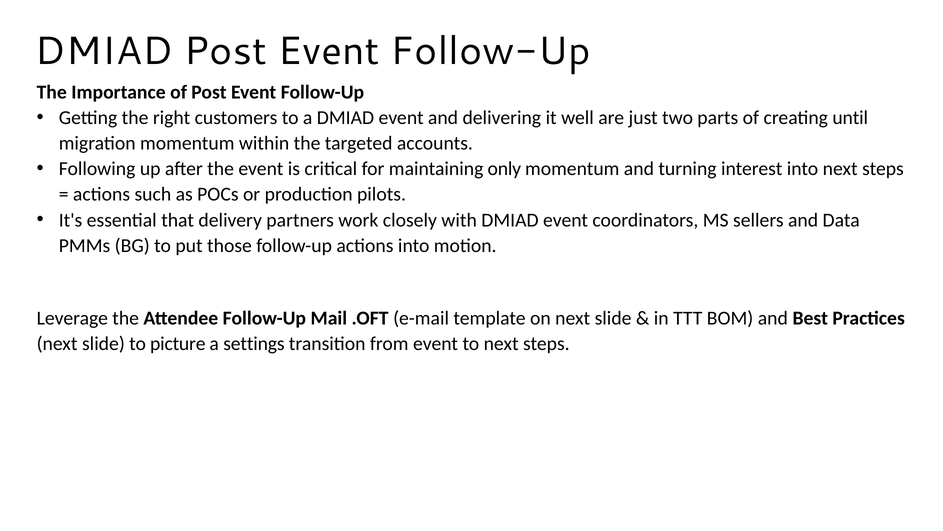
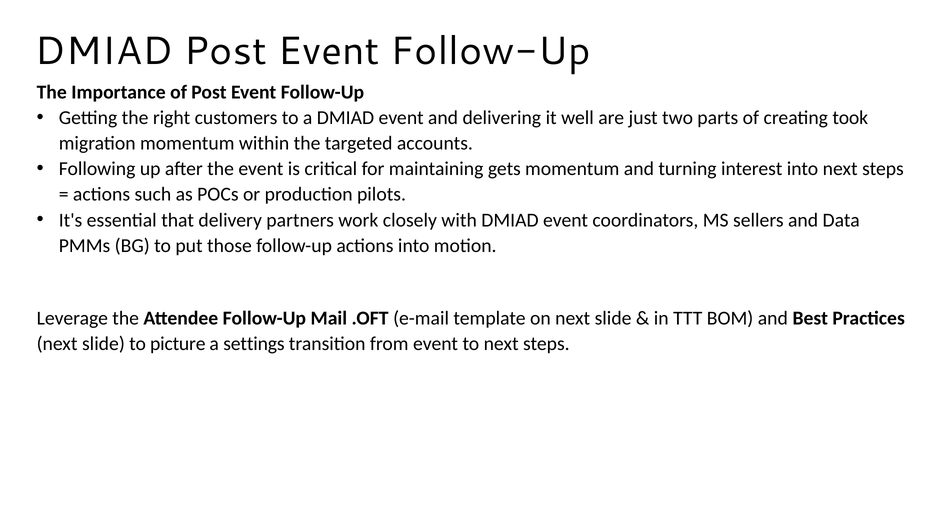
until: until -> took
only: only -> gets
